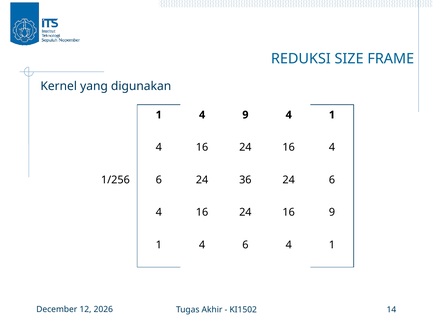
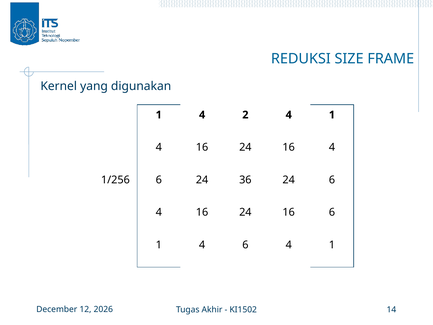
4 9: 9 -> 2
16 9: 9 -> 6
